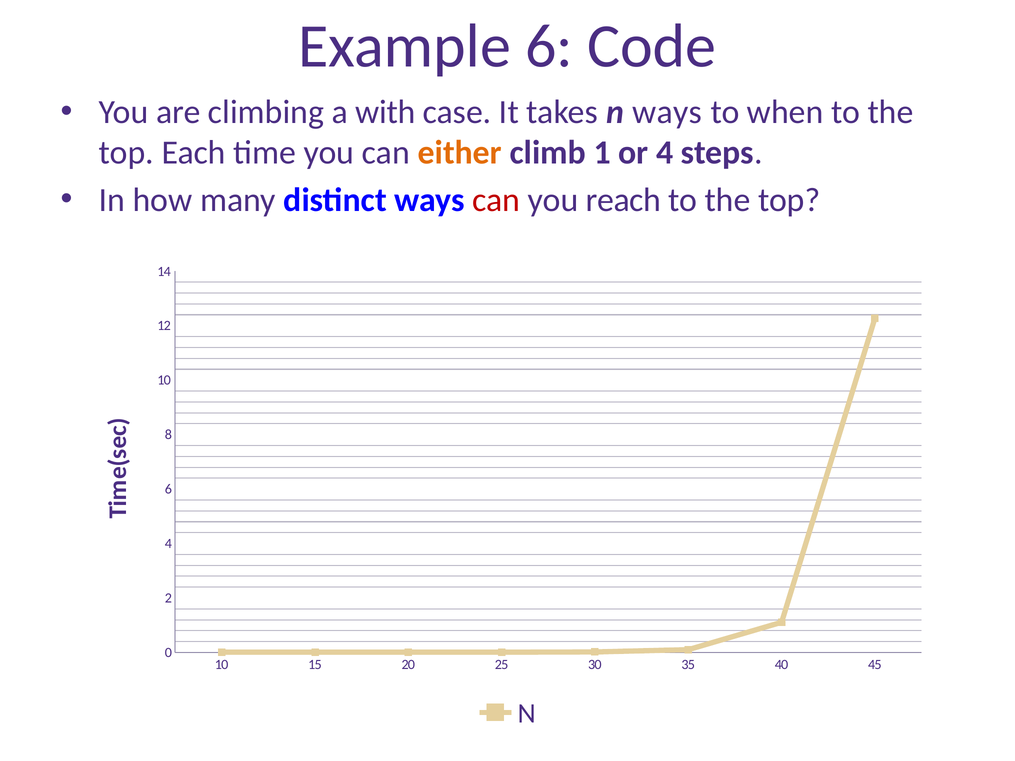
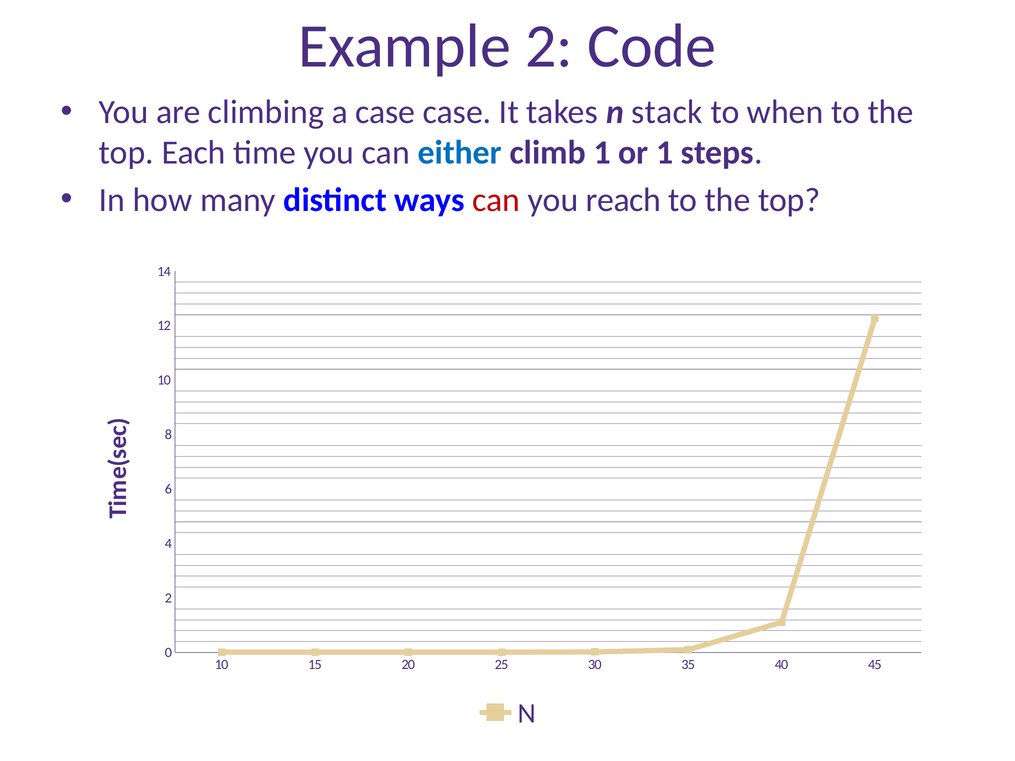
Example 6: 6 -> 2
a with: with -> case
n ways: ways -> stack
either colour: orange -> blue
or 4: 4 -> 1
